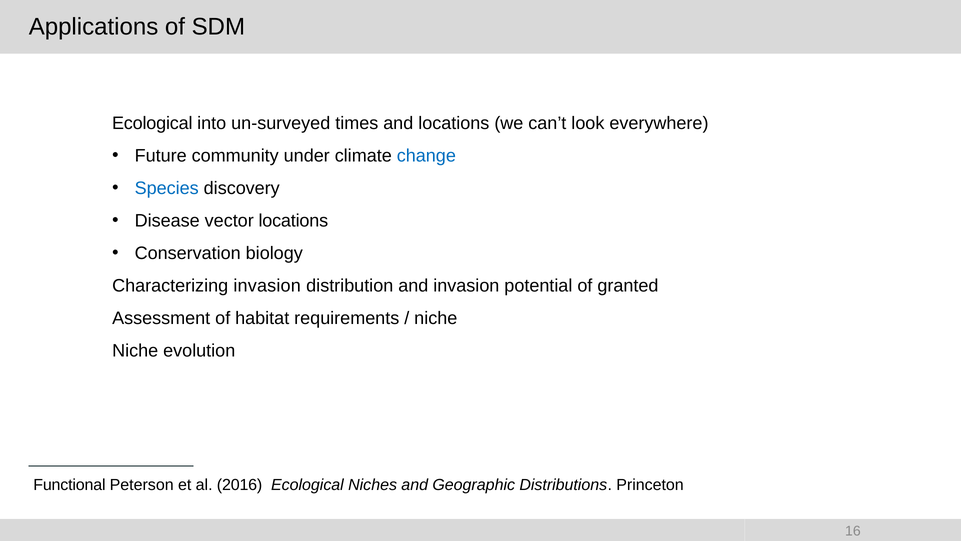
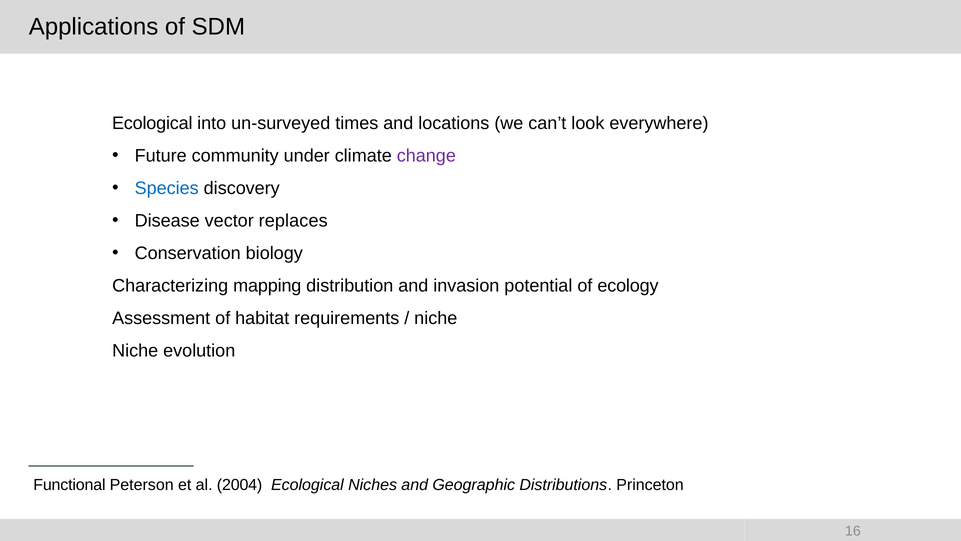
change colour: blue -> purple
vector locations: locations -> replaces
Characterizing invasion: invasion -> mapping
granted: granted -> ecology
2016: 2016 -> 2004
